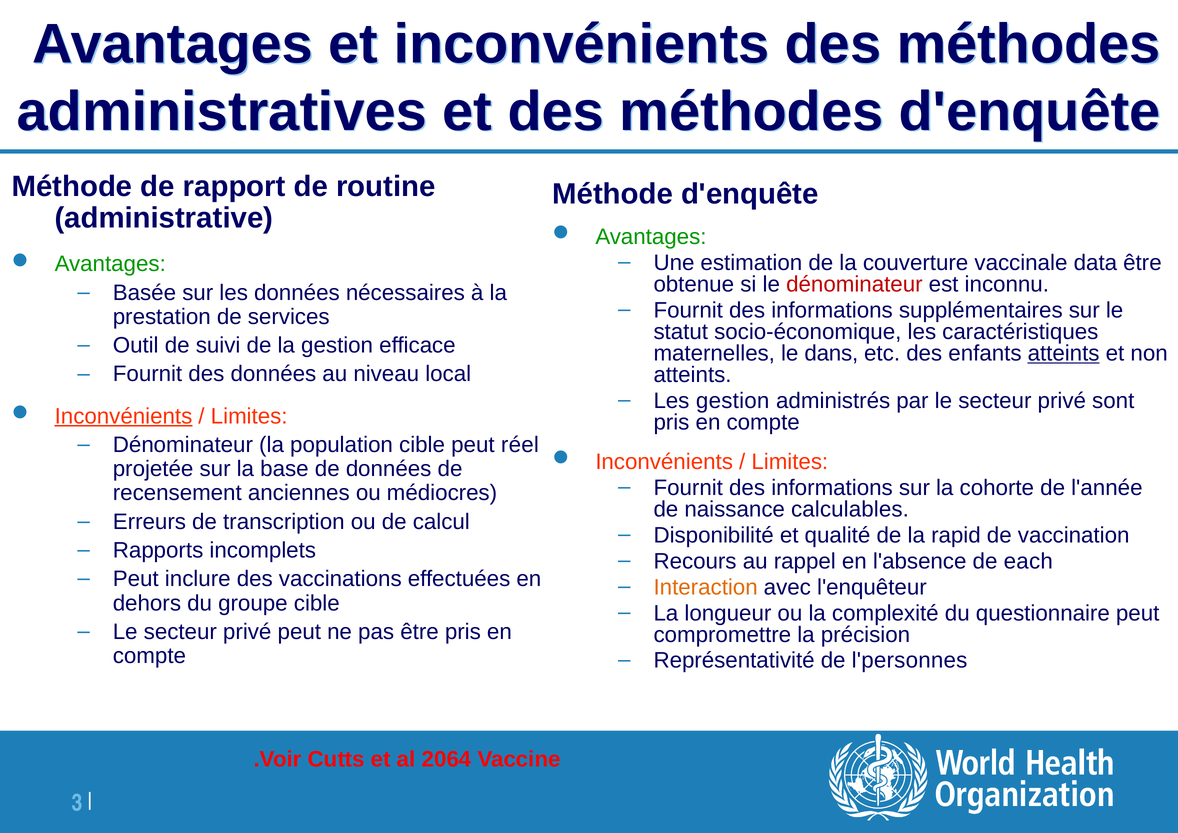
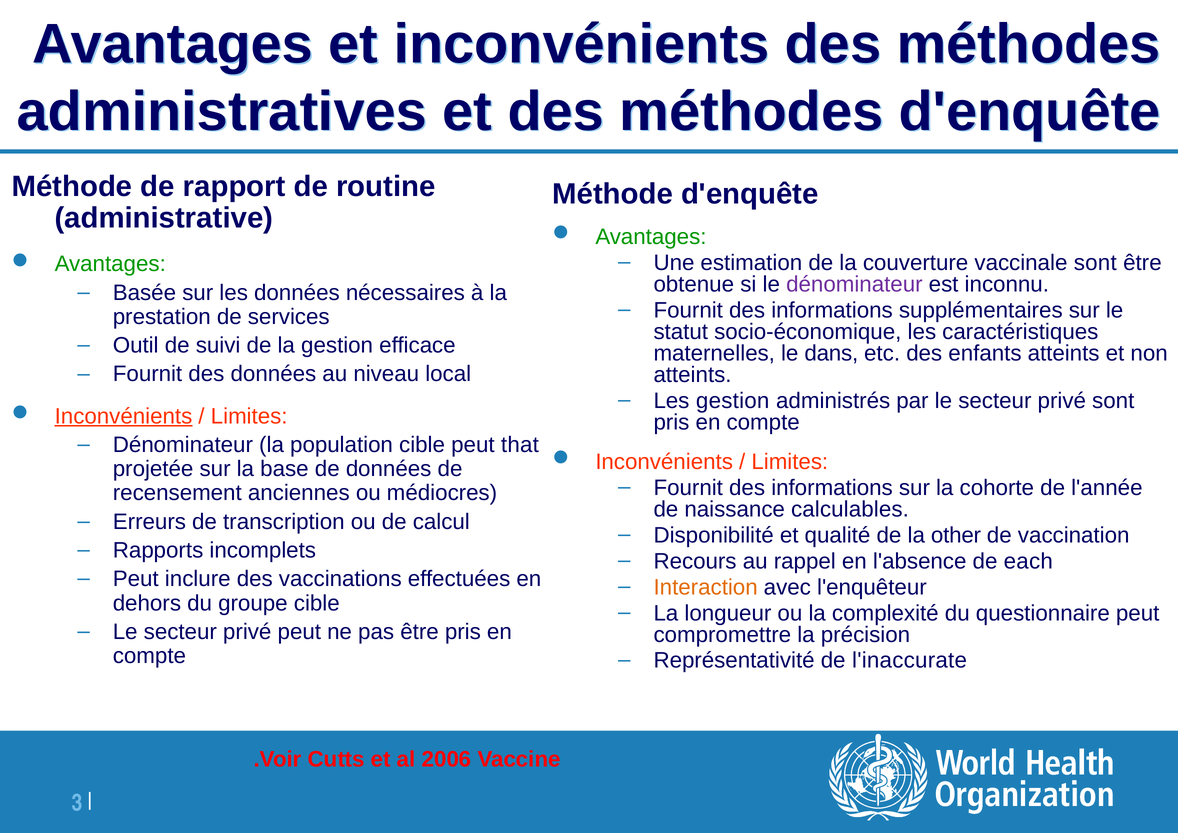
vaccinale data: data -> sont
dénominateur at (854, 284) colour: red -> purple
atteints at (1064, 353) underline: present -> none
réel: réel -> that
rapid: rapid -> other
l'personnes: l'personnes -> l'inaccurate
2064: 2064 -> 2006
